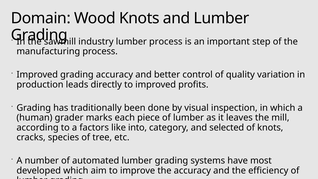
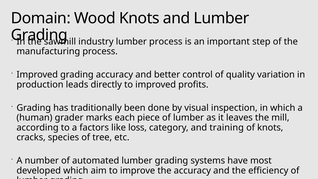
into: into -> loss
selected: selected -> training
